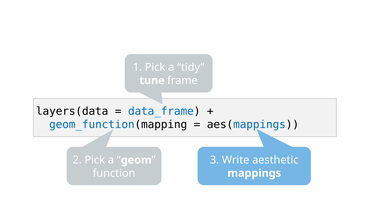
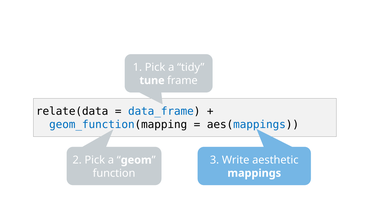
layers(data: layers(data -> relate(data
